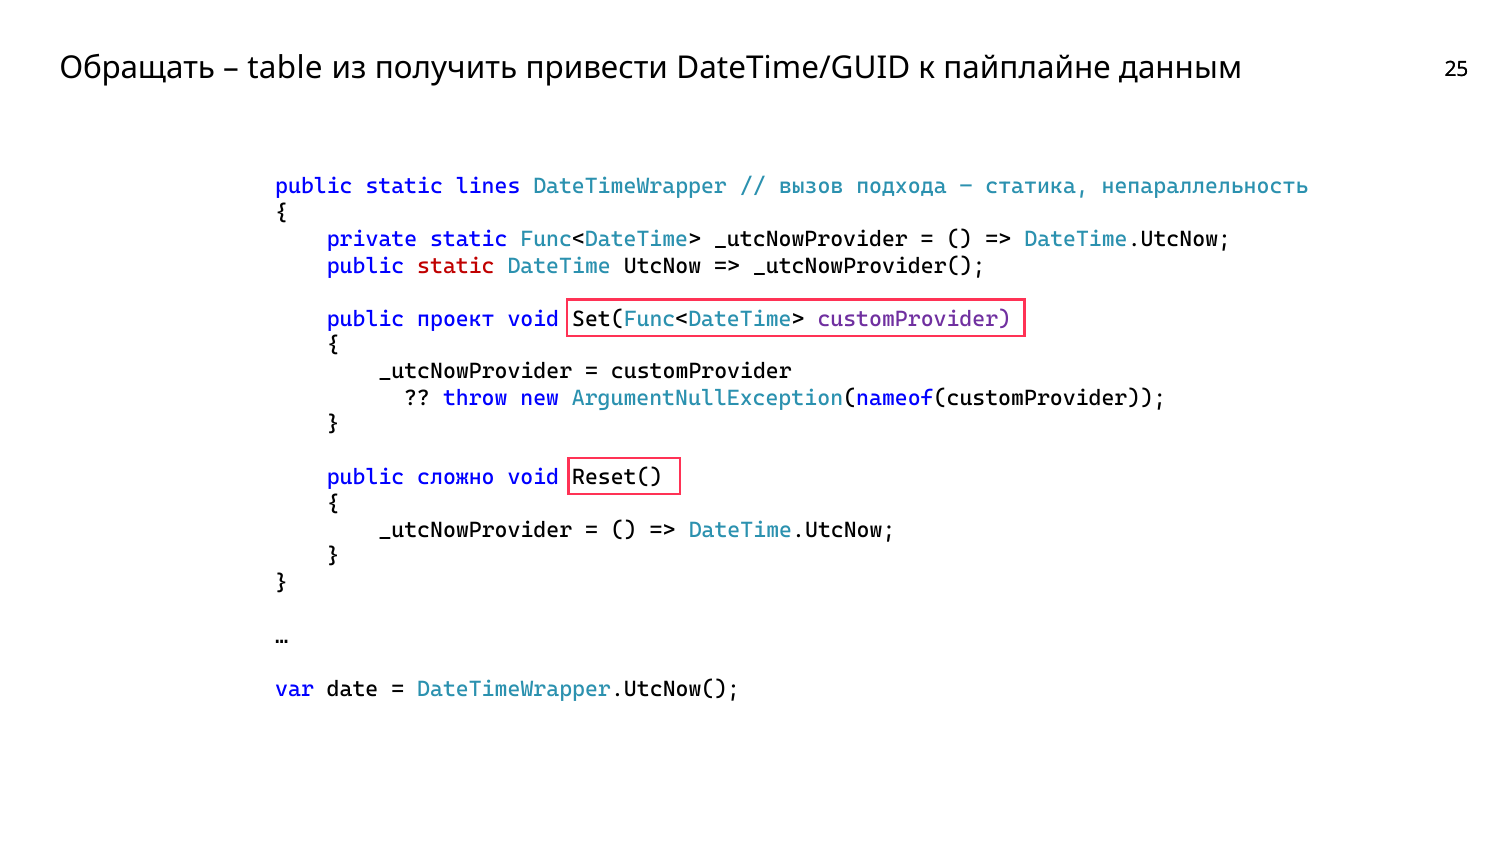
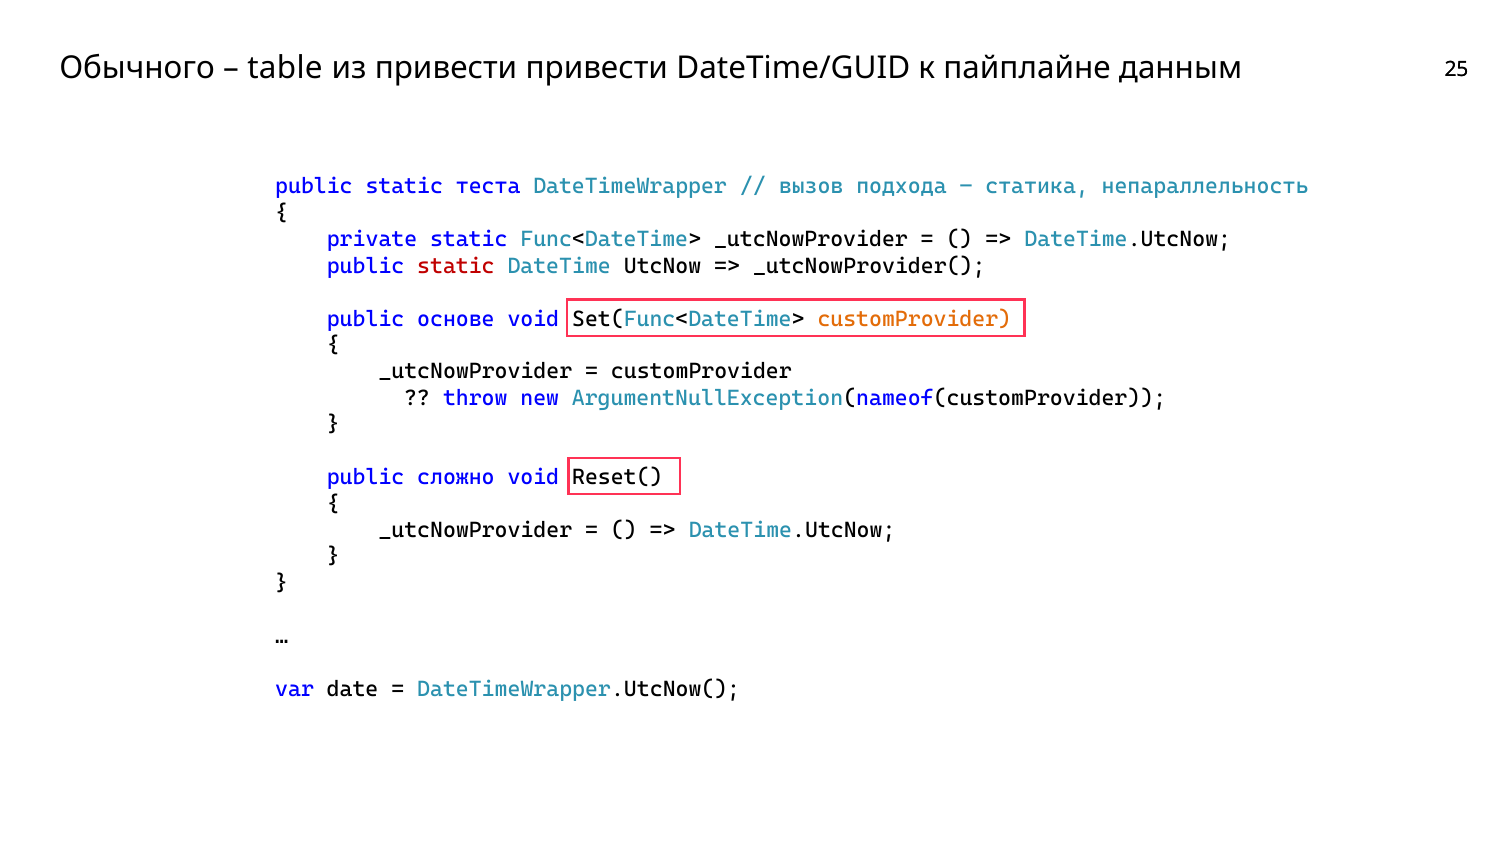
Обращать: Обращать -> Обычного
из получить: получить -> привести
lines: lines -> теста
проект: проект -> основе
customProvider at (914, 319) colour: purple -> orange
